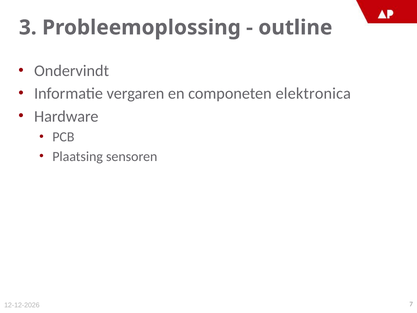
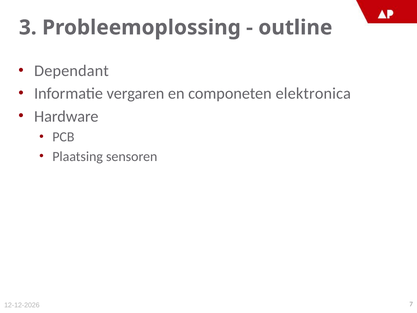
Ondervindt: Ondervindt -> Dependant
